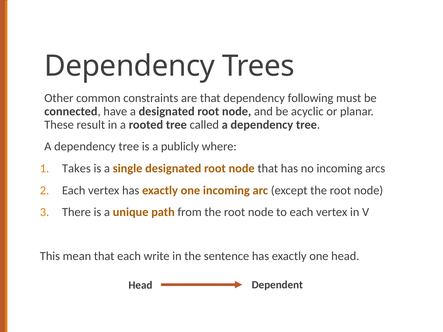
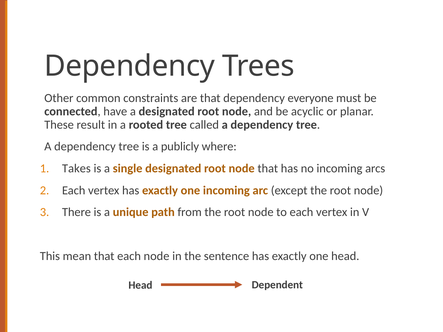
following: following -> everyone
each write: write -> node
